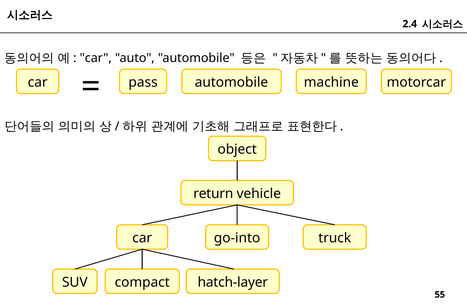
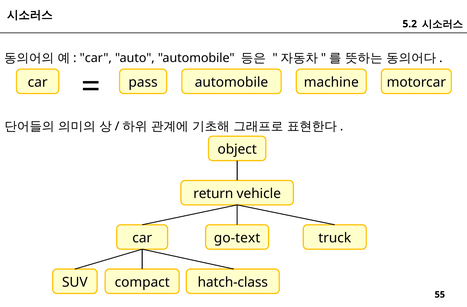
2.4: 2.4 -> 5.2
go-into: go-into -> go-text
hatch-layer: hatch-layer -> hatch-class
